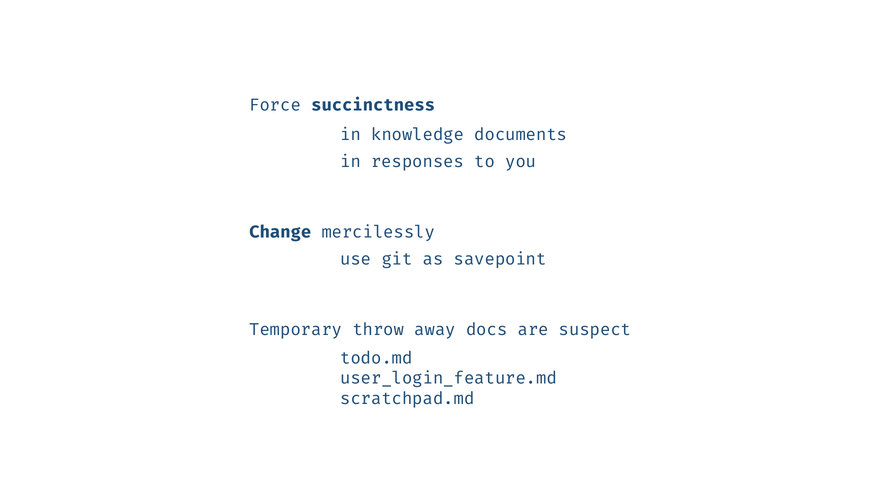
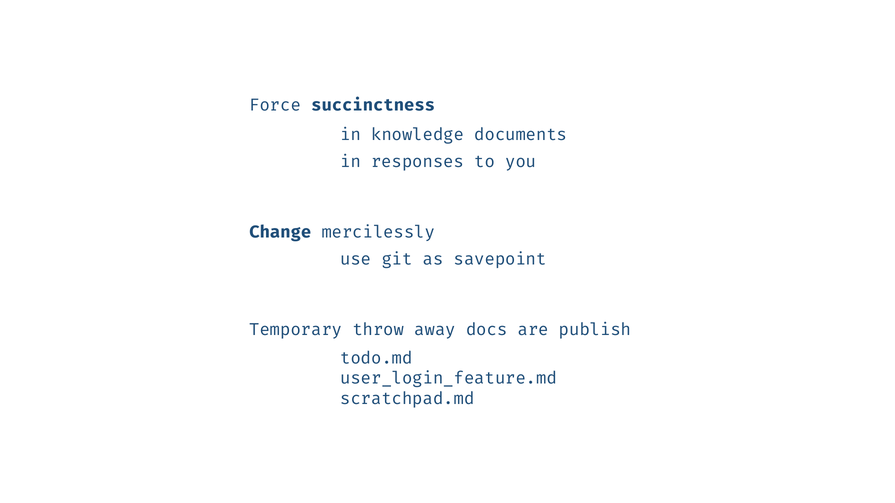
suspect: suspect -> publish
